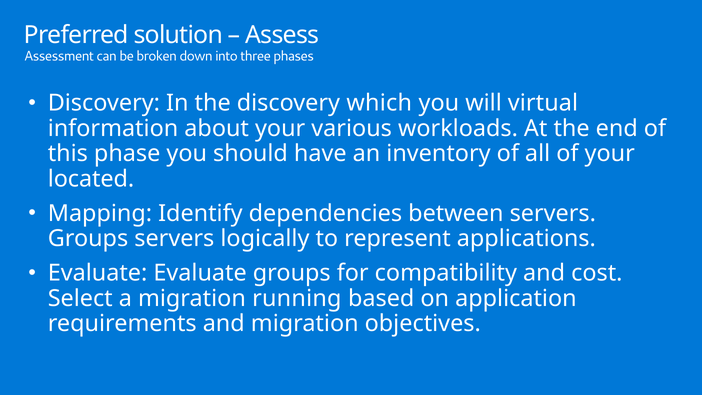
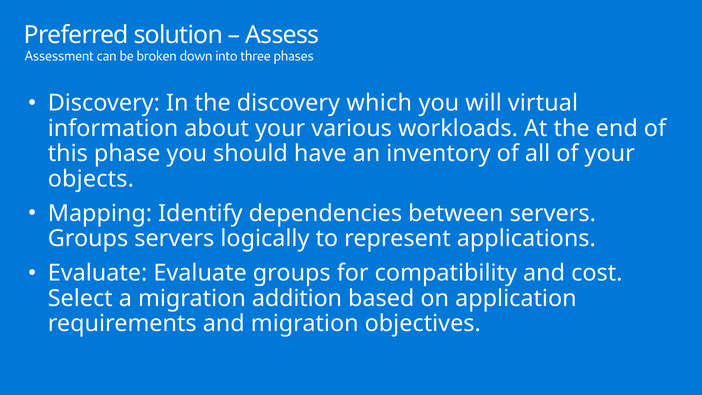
located: located -> objects
running: running -> addition
